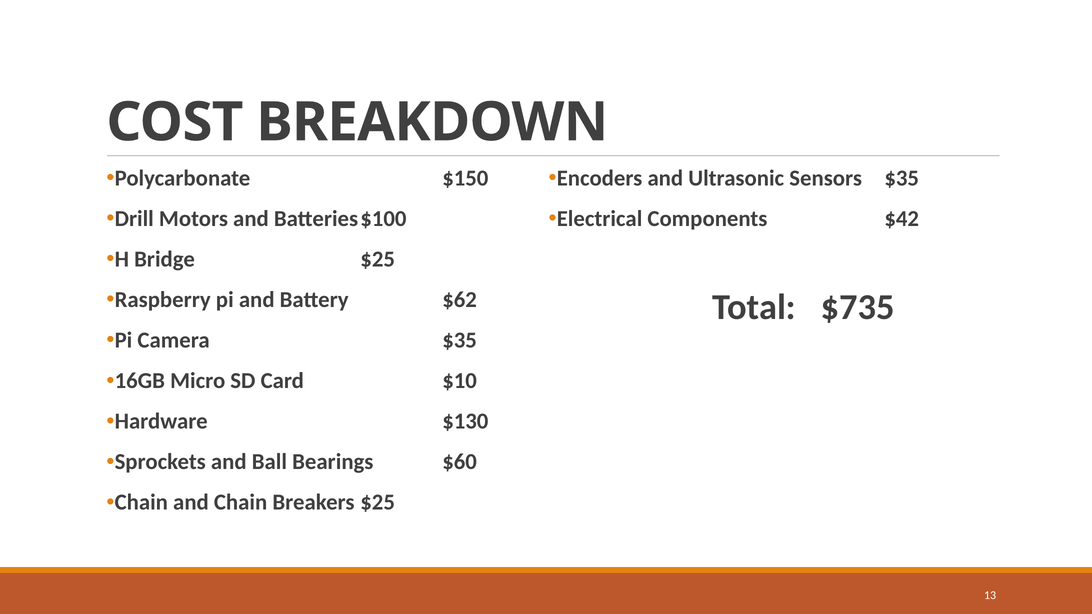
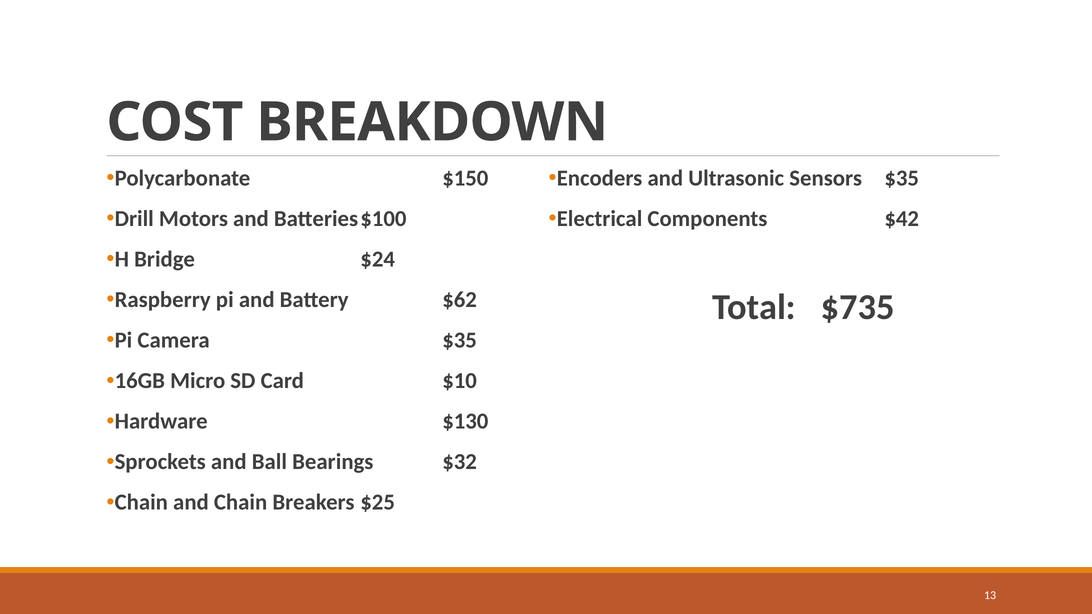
Bridge $25: $25 -> $24
$60: $60 -> $32
